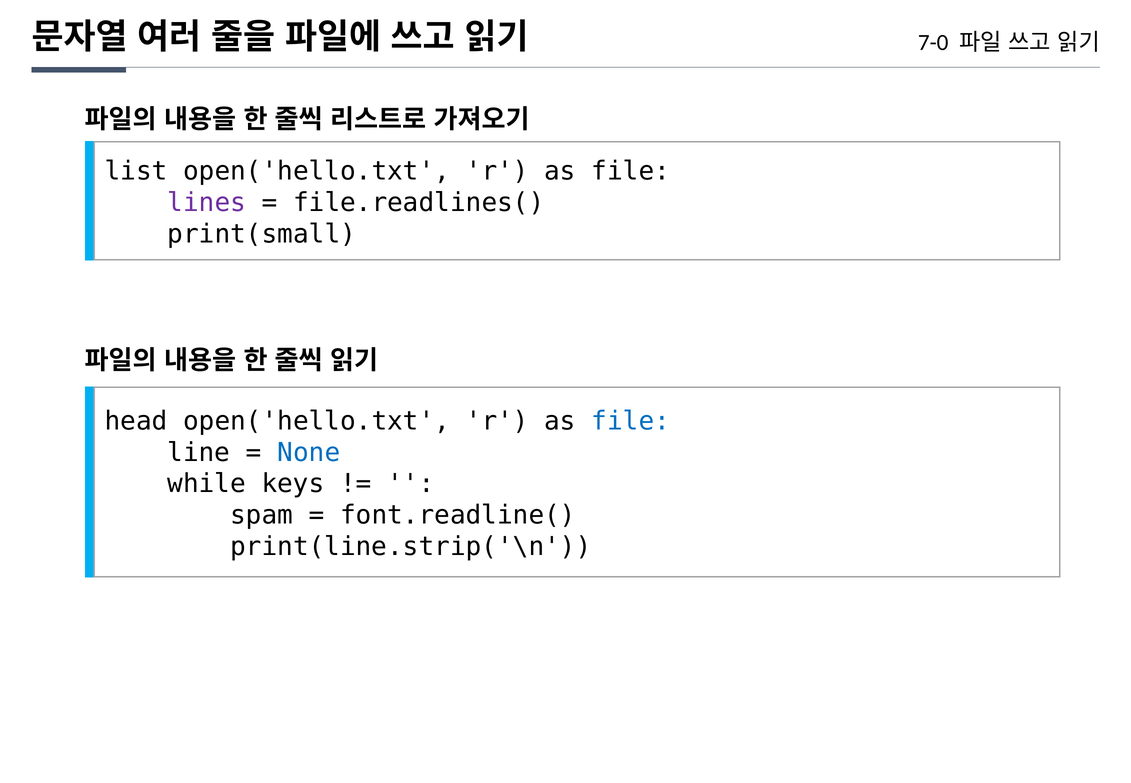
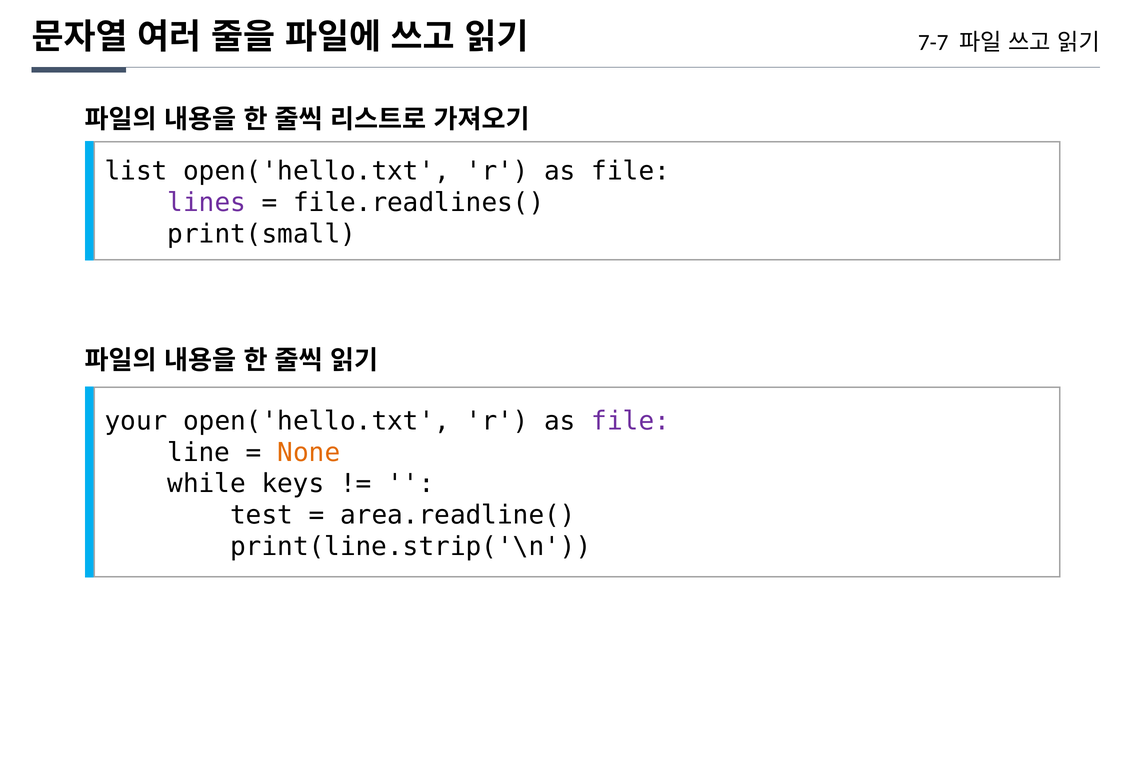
7-0: 7-0 -> 7-7
head: head -> your
file at (631, 421) colour: blue -> purple
None colour: blue -> orange
spam: spam -> test
font.readline(: font.readline( -> area.readline(
